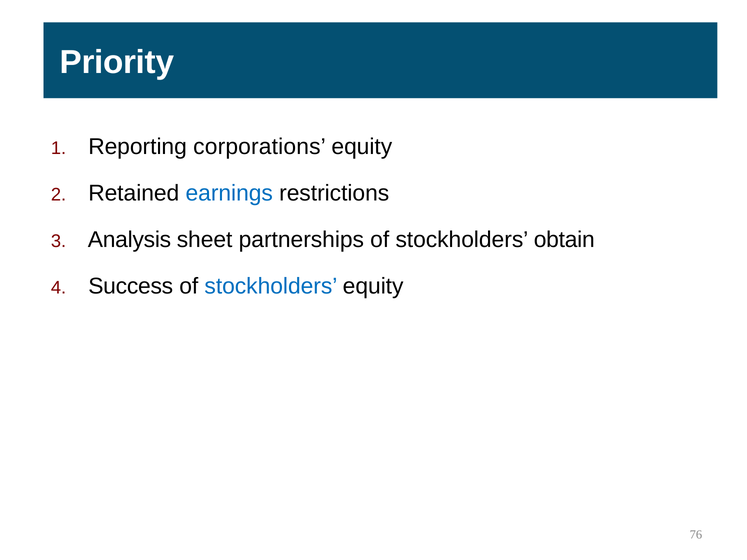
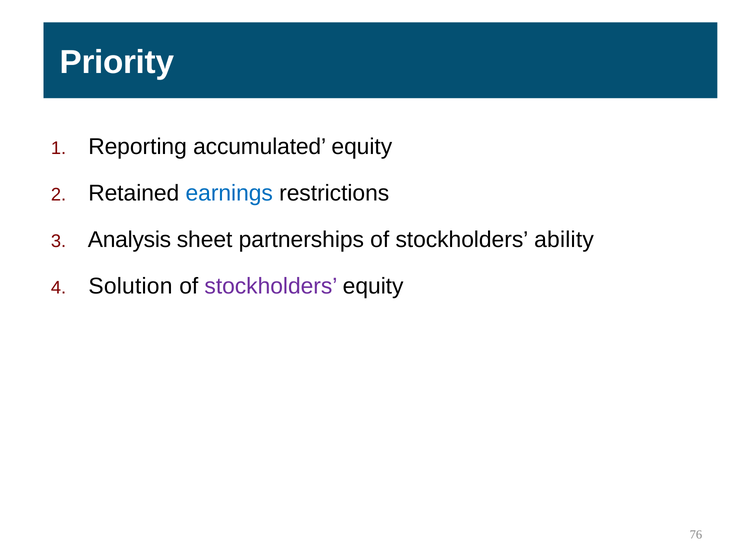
corporations: corporations -> accumulated
obtain: obtain -> ability
Success: Success -> Solution
stockholders at (271, 287) colour: blue -> purple
